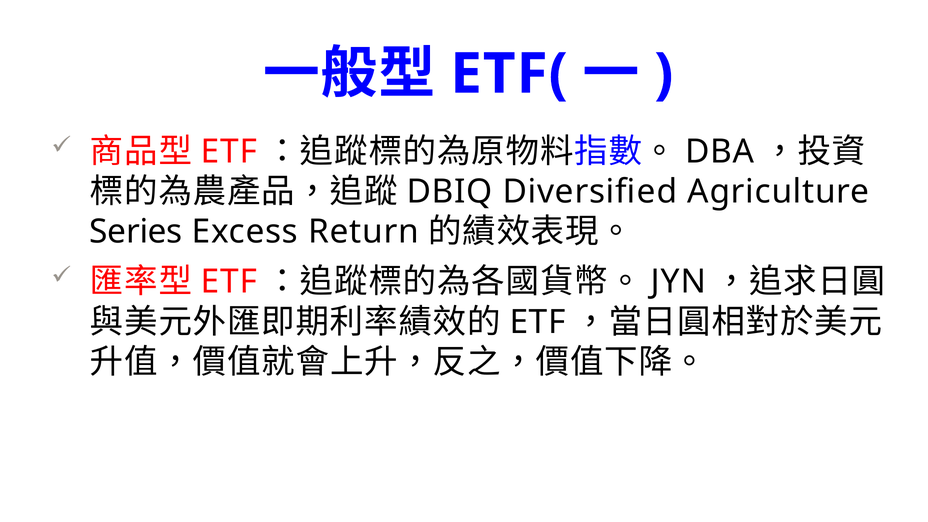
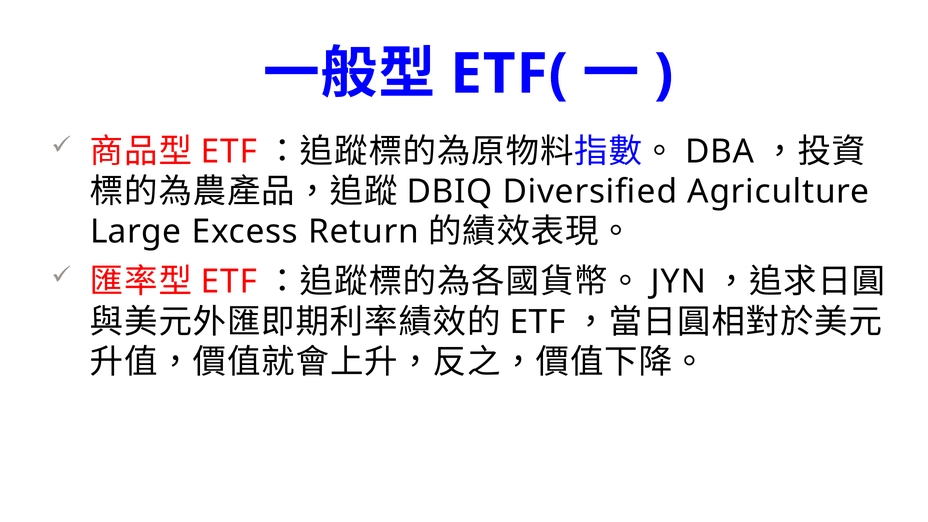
Series: Series -> Large
